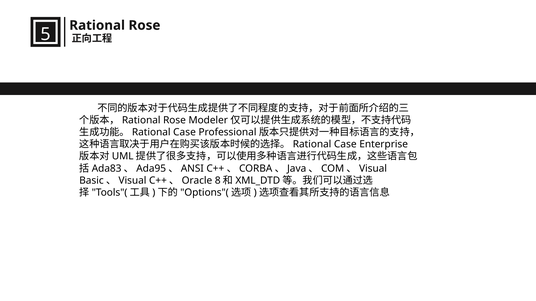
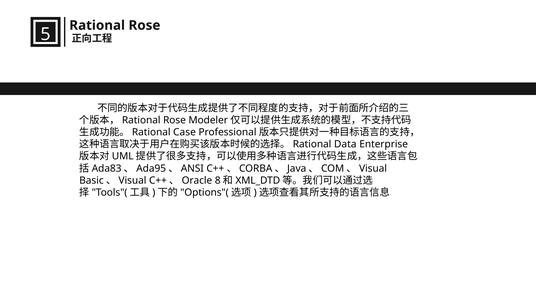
Case at (345, 145): Case -> Data
